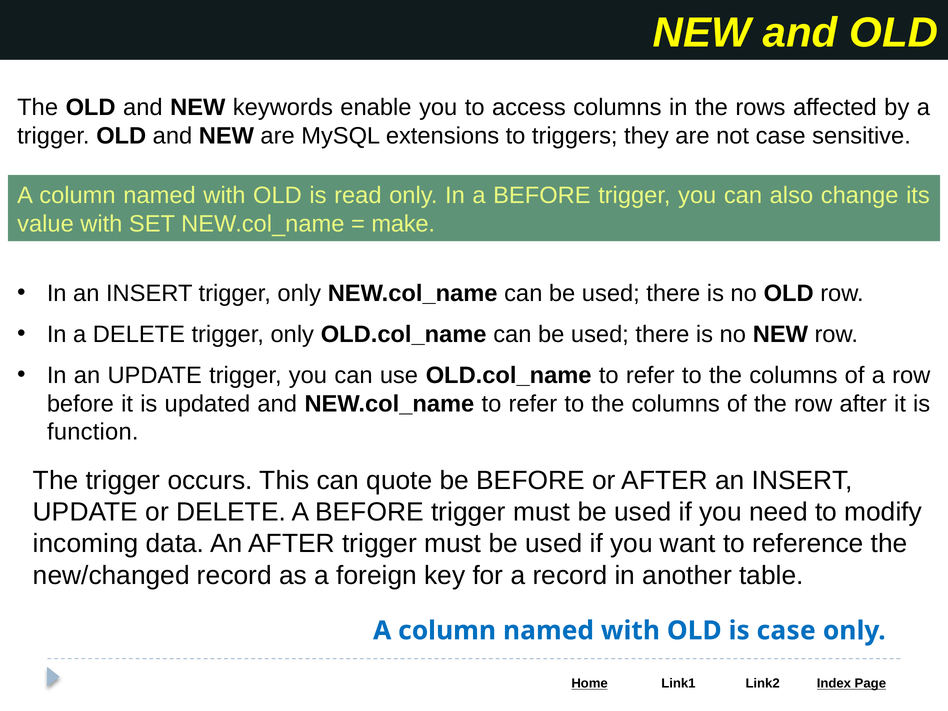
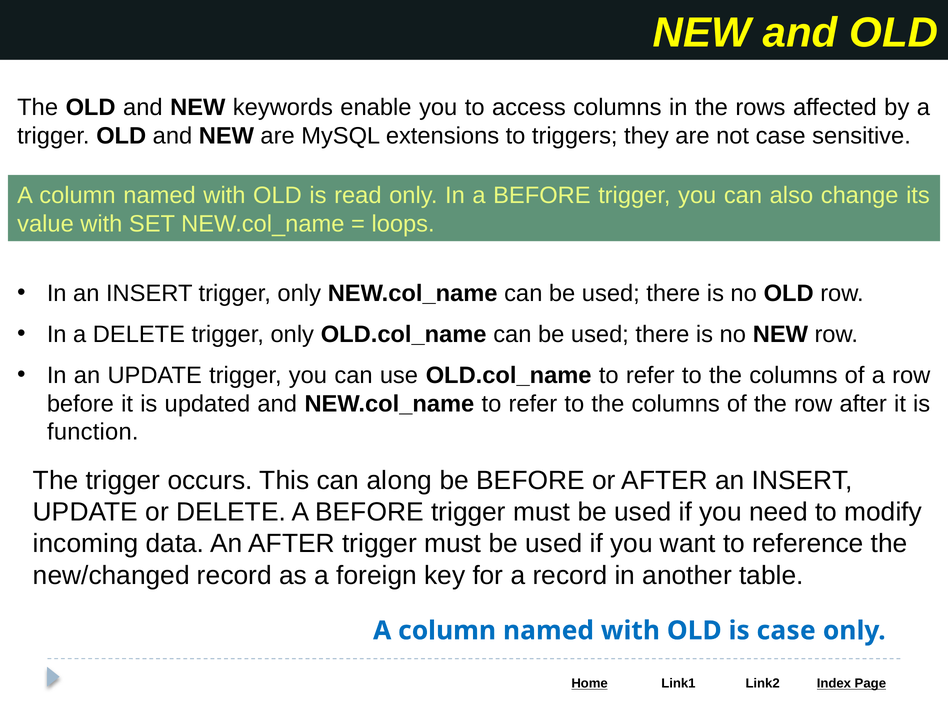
make: make -> loops
quote: quote -> along
